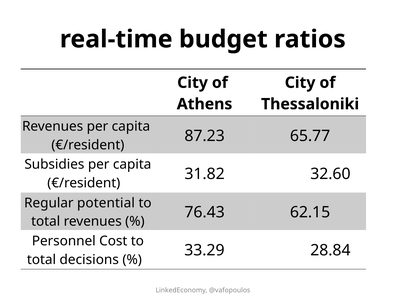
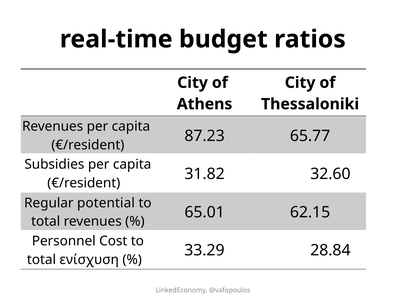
76.43: 76.43 -> 65.01
decisions: decisions -> ενίσχυση
